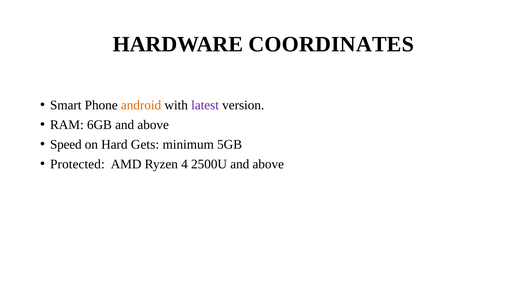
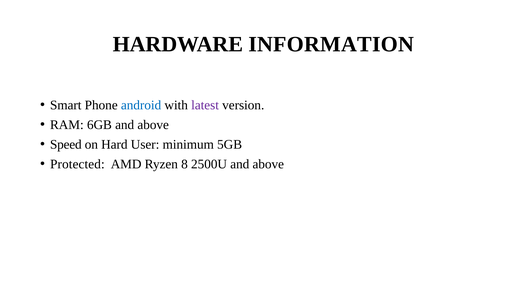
COORDINATES: COORDINATES -> INFORMATION
android colour: orange -> blue
Gets: Gets -> User
4: 4 -> 8
